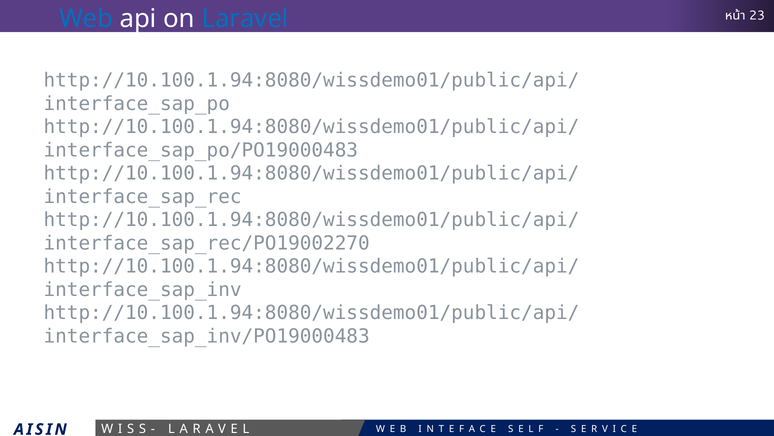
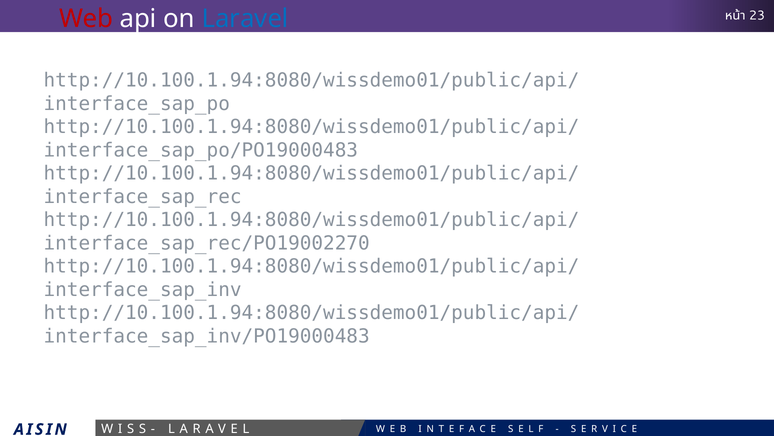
Web colour: blue -> red
